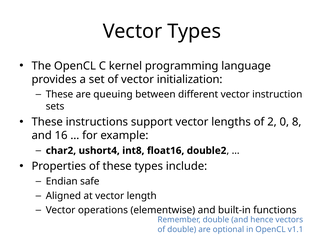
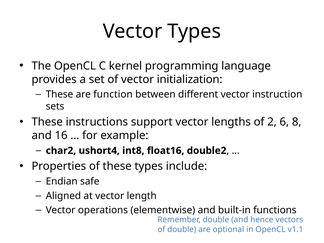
queuing: queuing -> function
0: 0 -> 6
